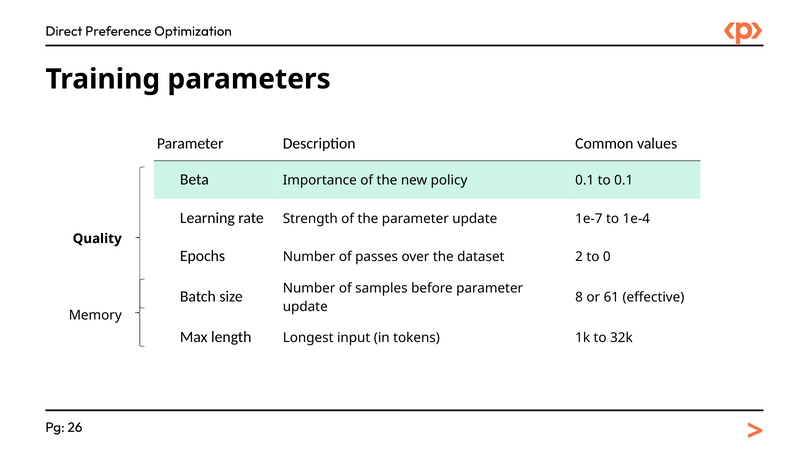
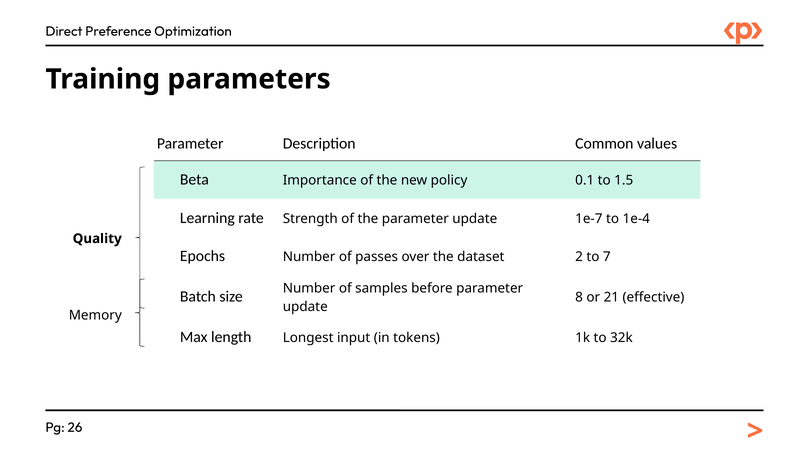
to 0.1: 0.1 -> 1.5
0: 0 -> 7
61: 61 -> 21
